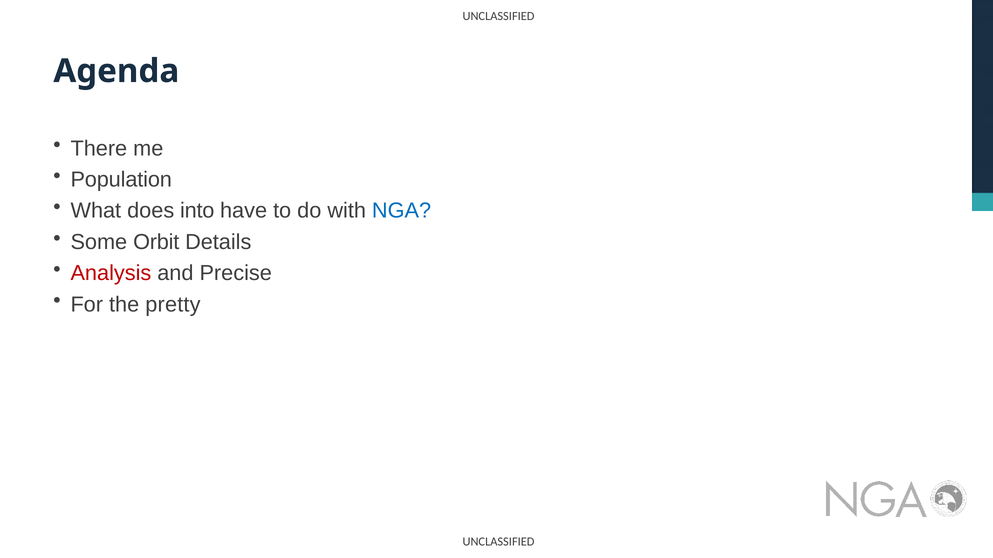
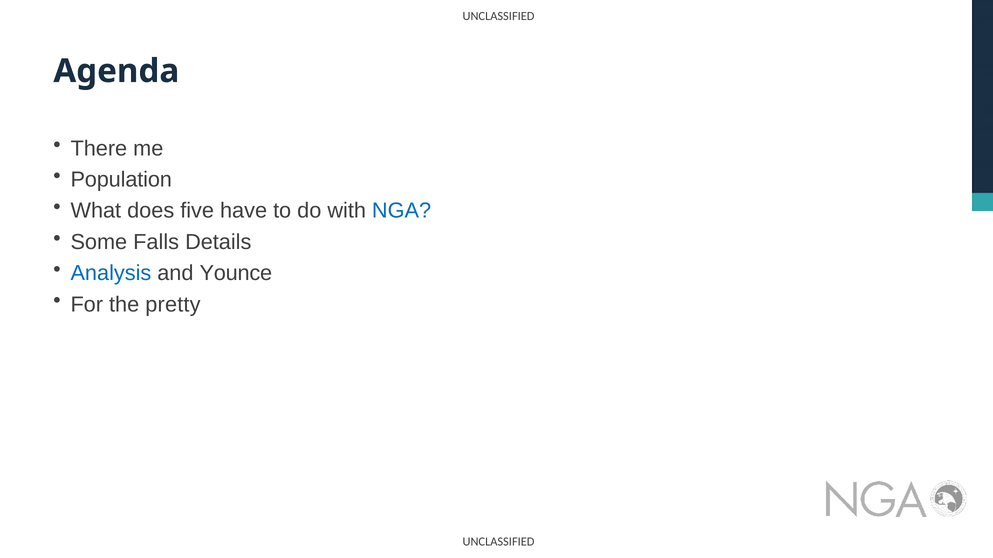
into: into -> five
Orbit: Orbit -> Falls
Analysis colour: red -> blue
Precise: Precise -> Younce
